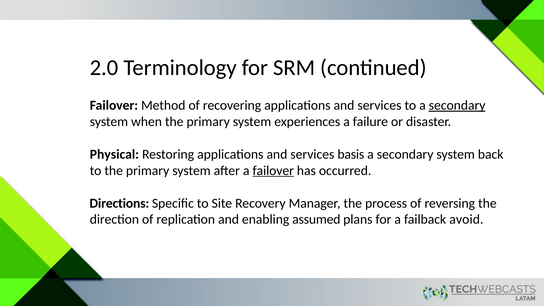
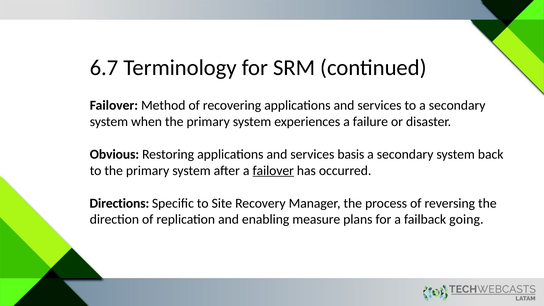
2.0: 2.0 -> 6.7
secondary at (457, 105) underline: present -> none
Physical: Physical -> Obvious
assumed: assumed -> measure
avoid: avoid -> going
